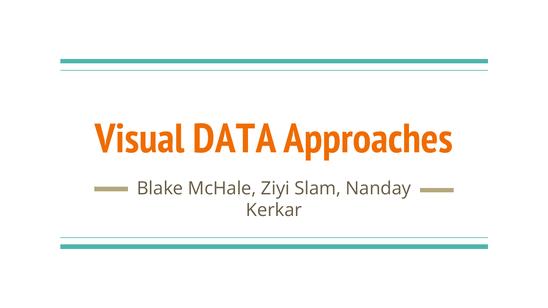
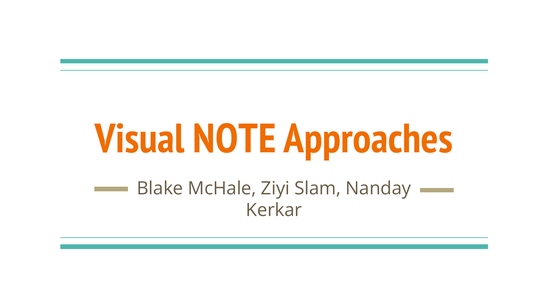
DATA: DATA -> NOTE
